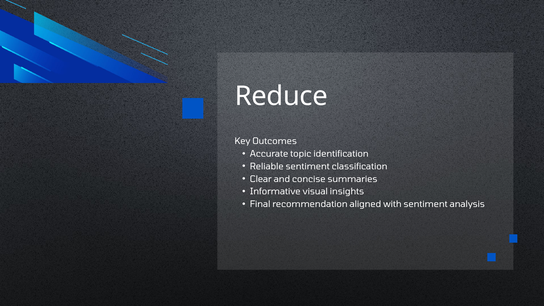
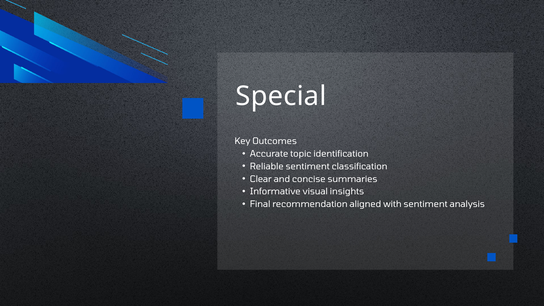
Reduce: Reduce -> Special
